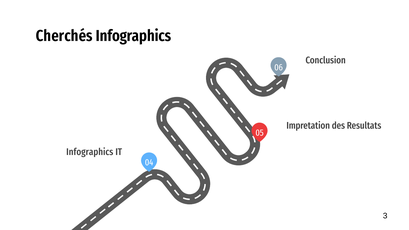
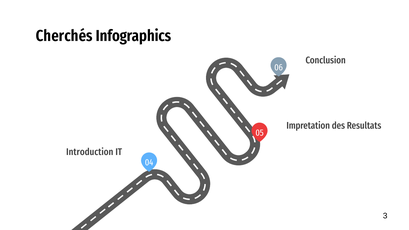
Infographics at (90, 152): Infographics -> Introduction
